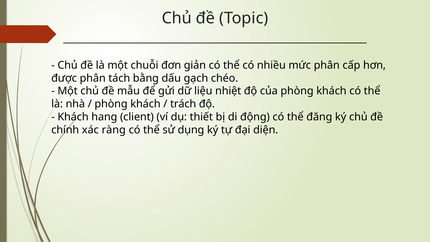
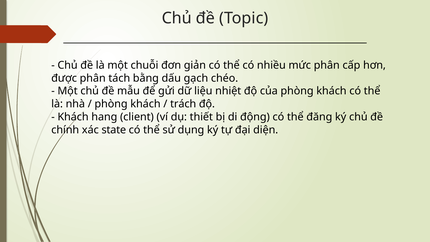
ràng: ràng -> state
